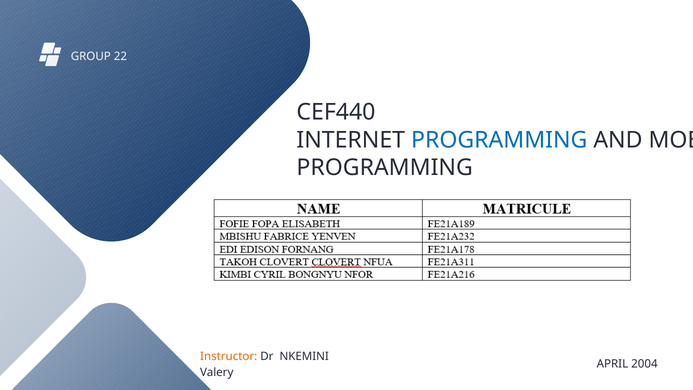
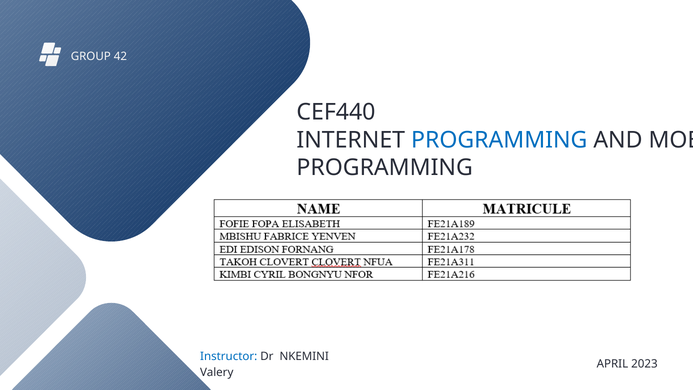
22: 22 -> 42
Instructor colour: orange -> blue
2004: 2004 -> 2023
